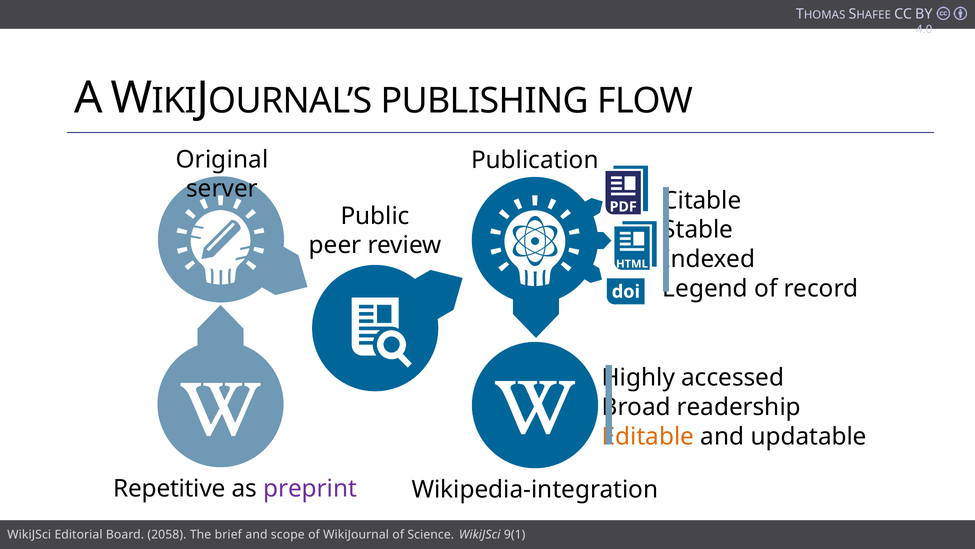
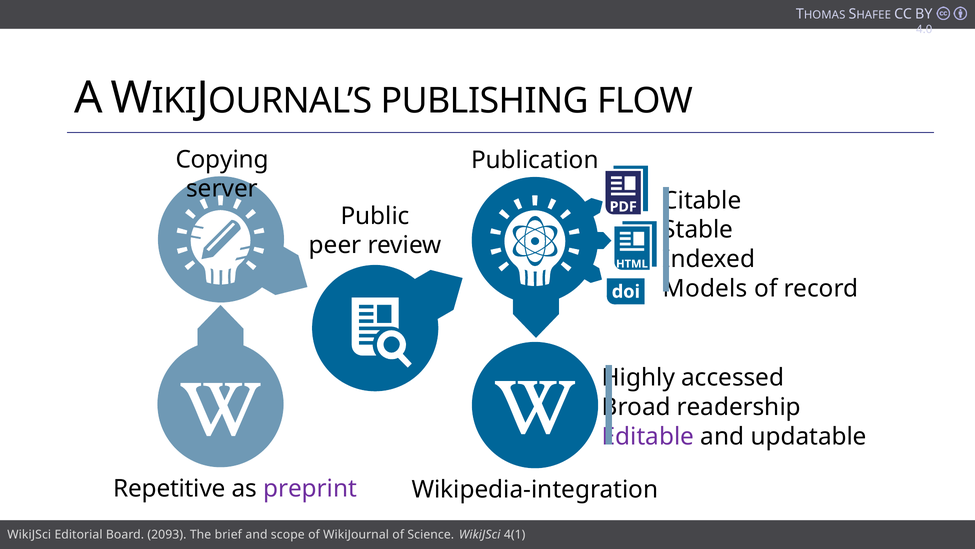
Original: Original -> Copying
Legend: Legend -> Models
Editable colour: orange -> purple
2058: 2058 -> 2093
9(1: 9(1 -> 4(1
